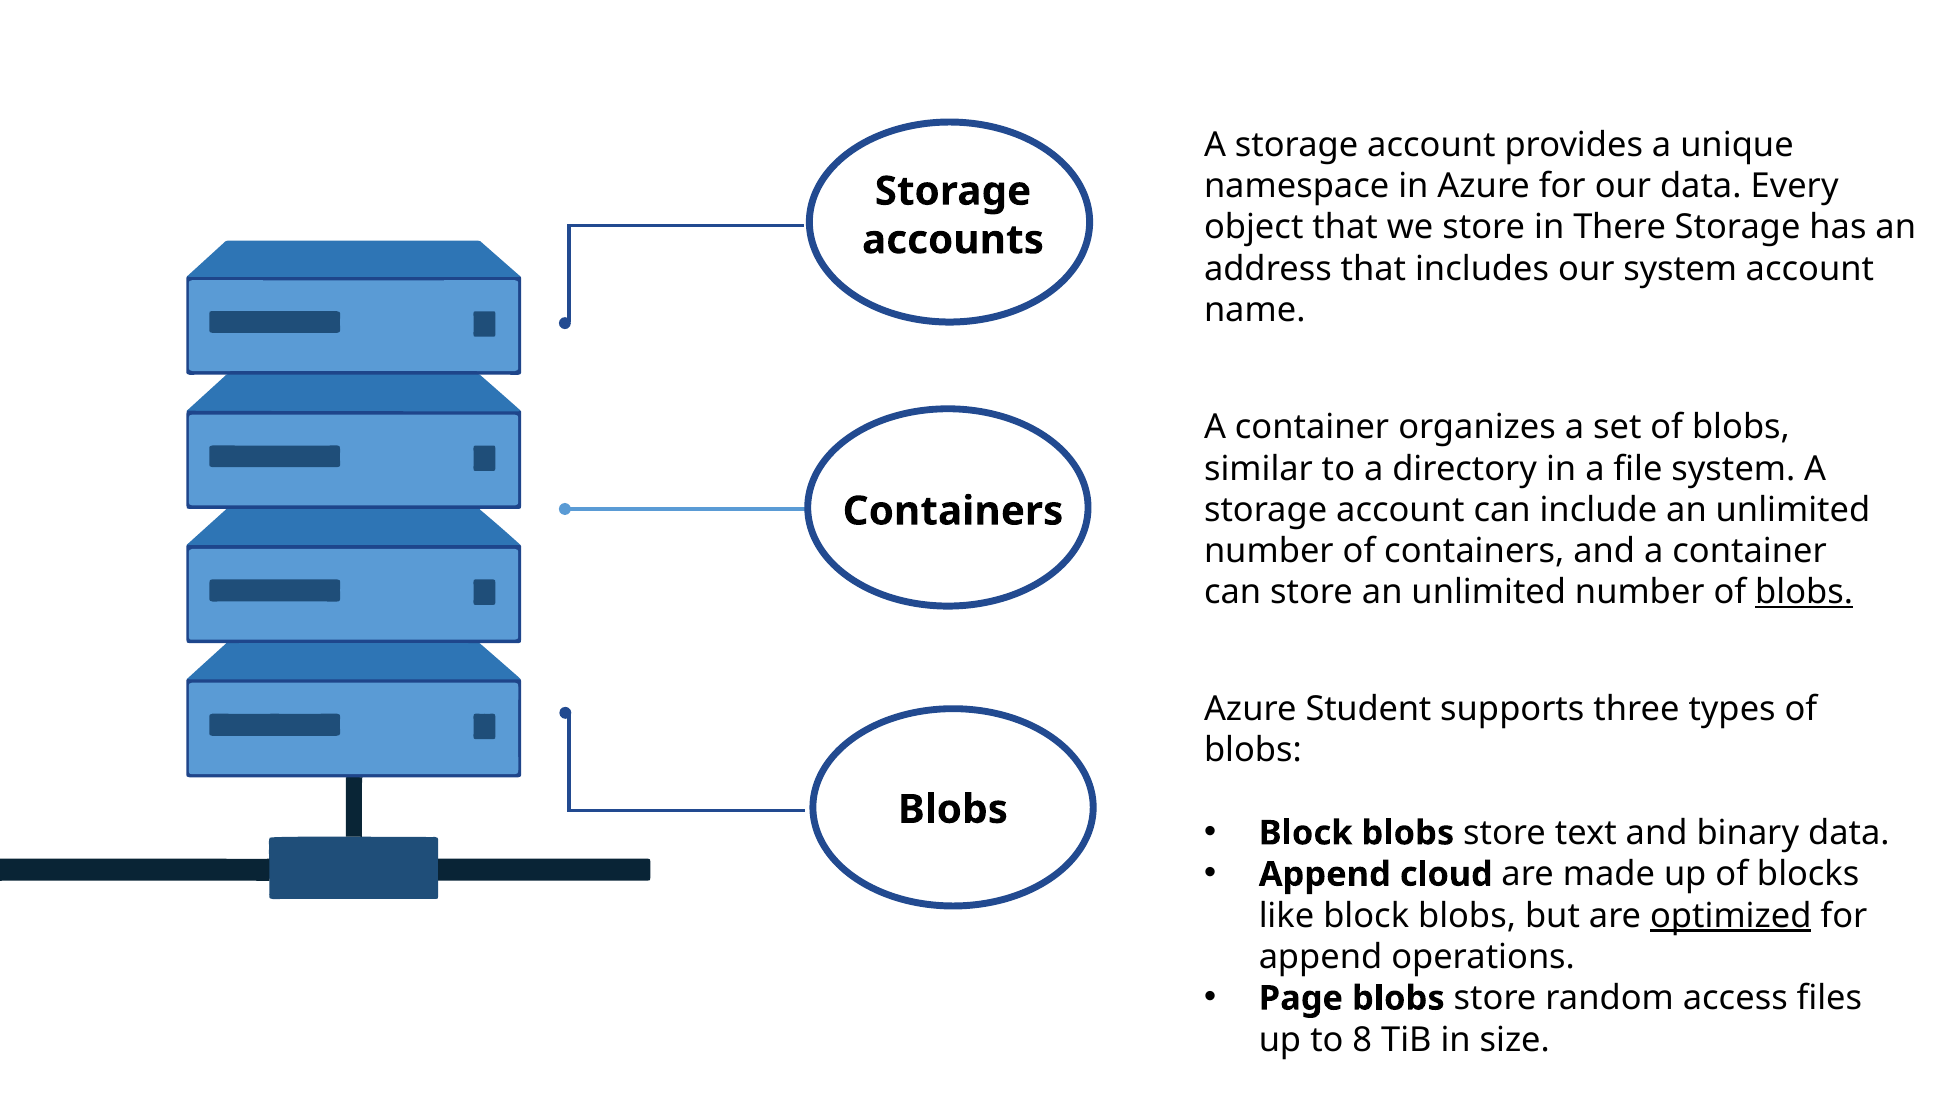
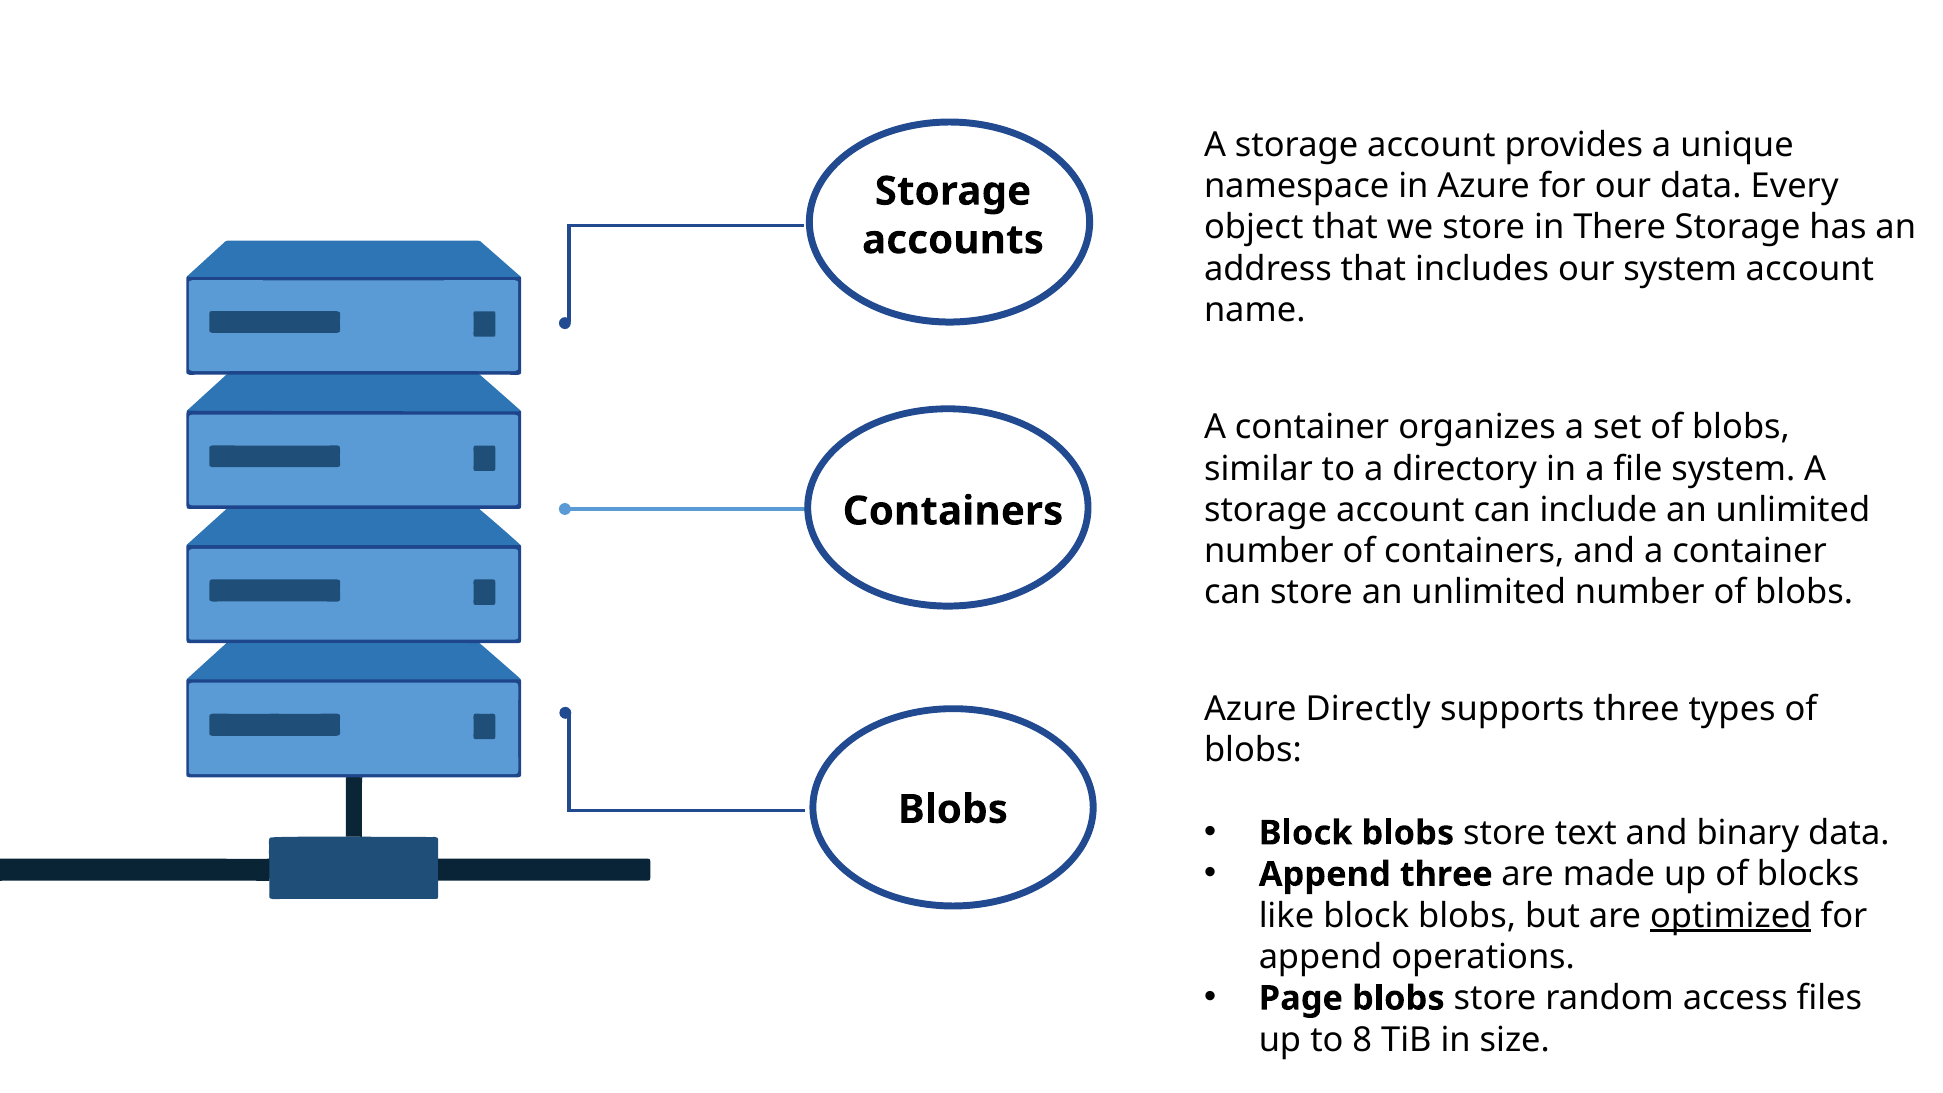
blobs at (1804, 593) underline: present -> none
Student: Student -> Directly
Append cloud: cloud -> three
